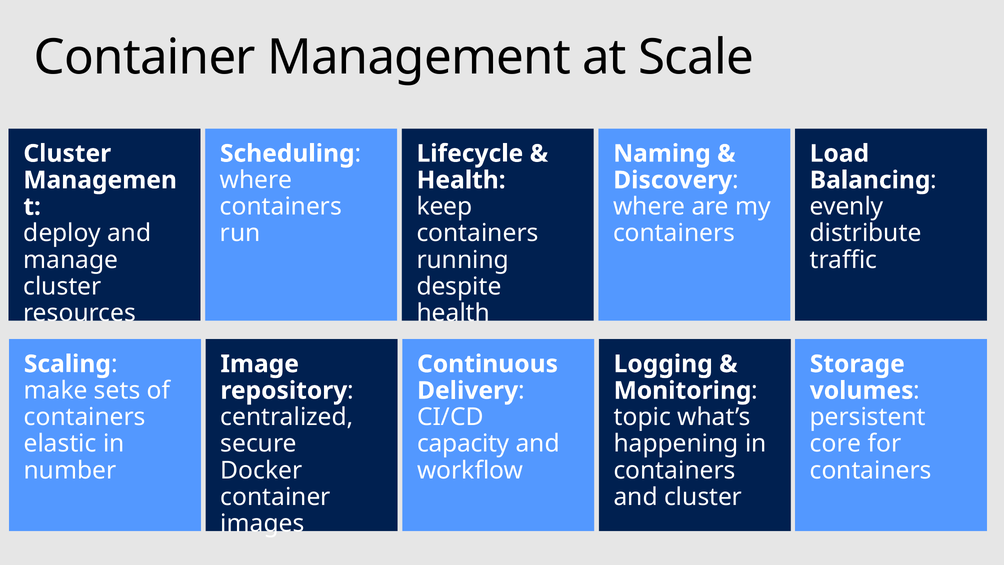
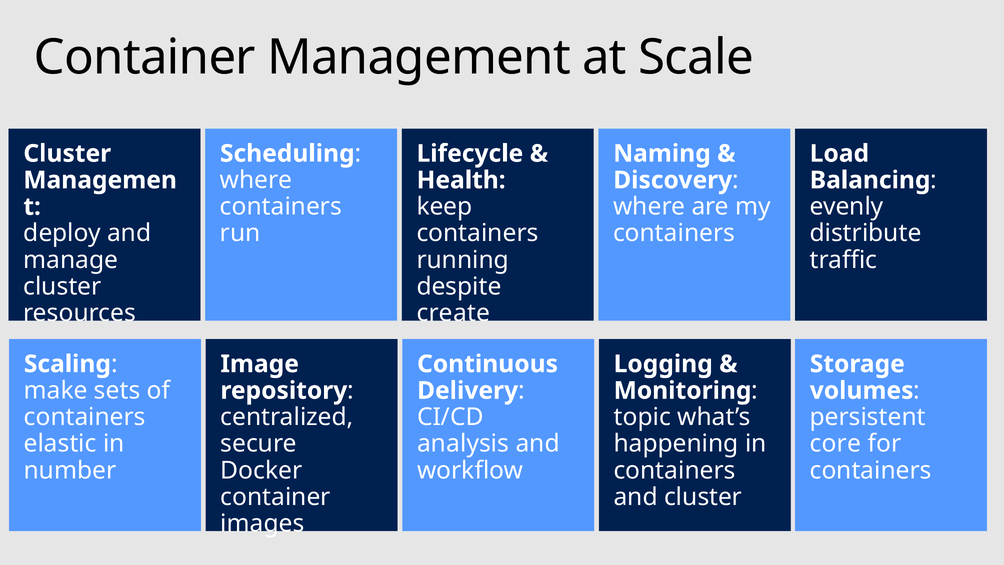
health at (453, 313): health -> create
capacity: capacity -> analysis
